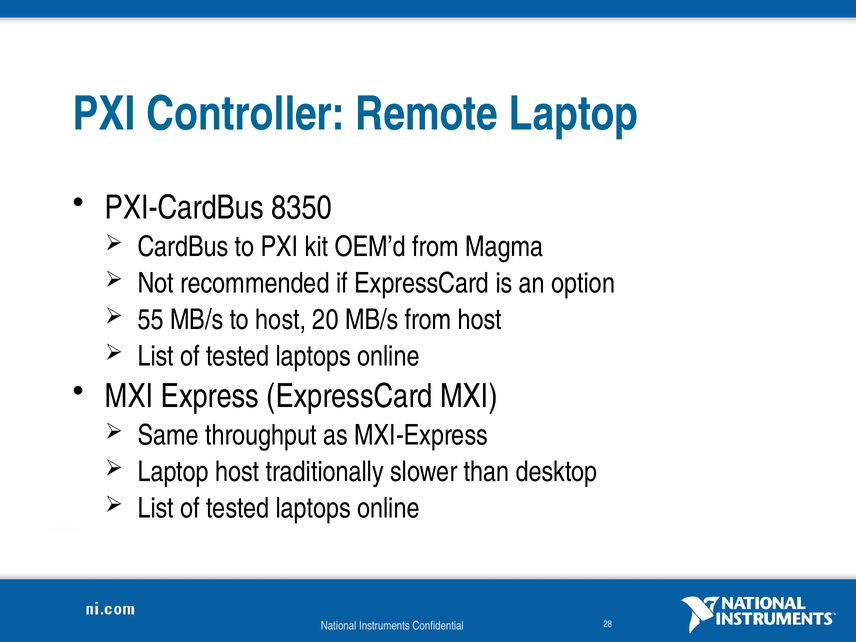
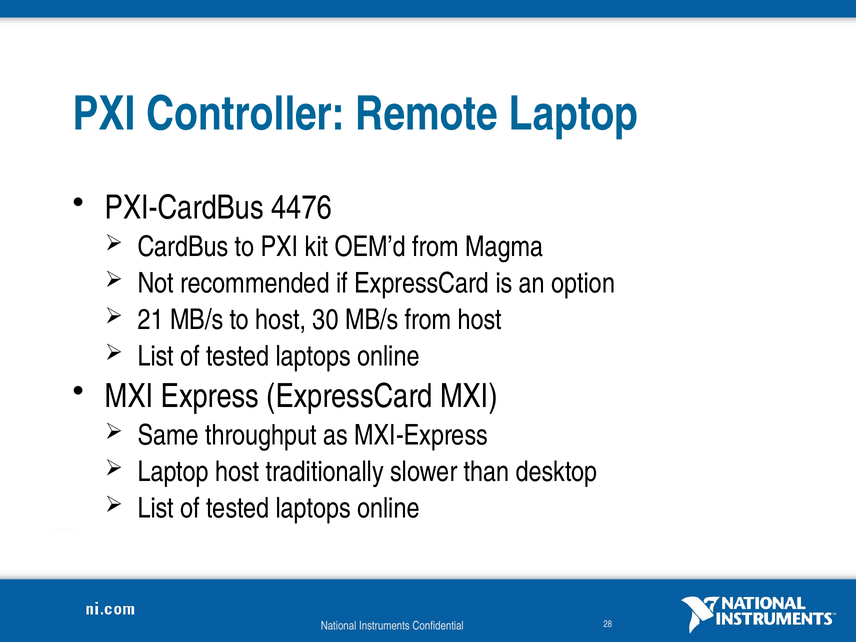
8350: 8350 -> 4476
55: 55 -> 21
20: 20 -> 30
